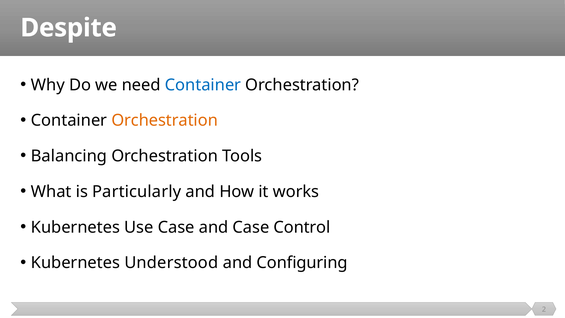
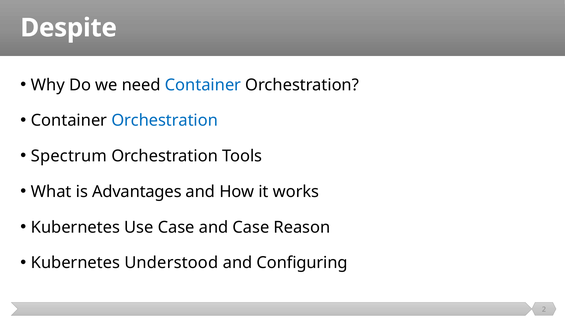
Orchestration at (165, 120) colour: orange -> blue
Balancing: Balancing -> Spectrum
Particularly: Particularly -> Advantages
Control: Control -> Reason
